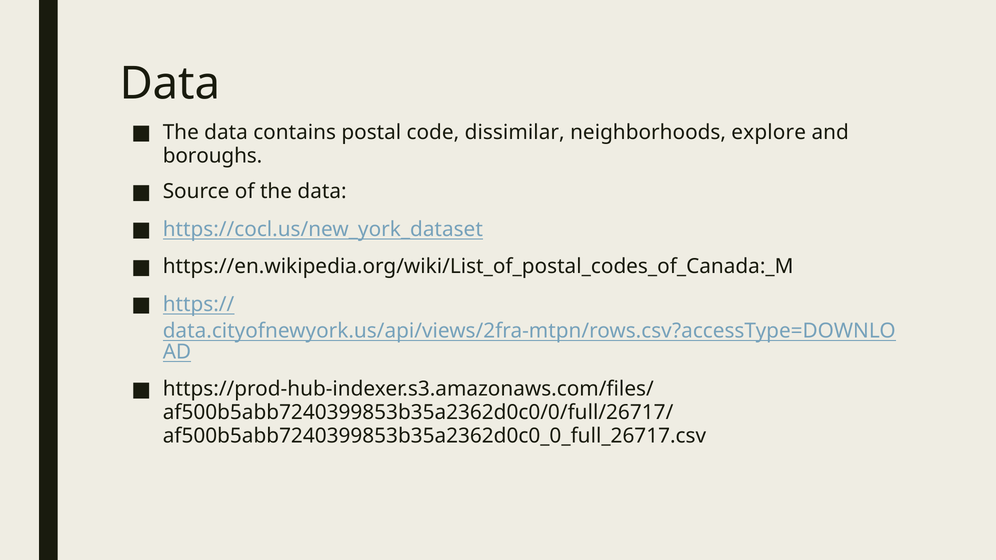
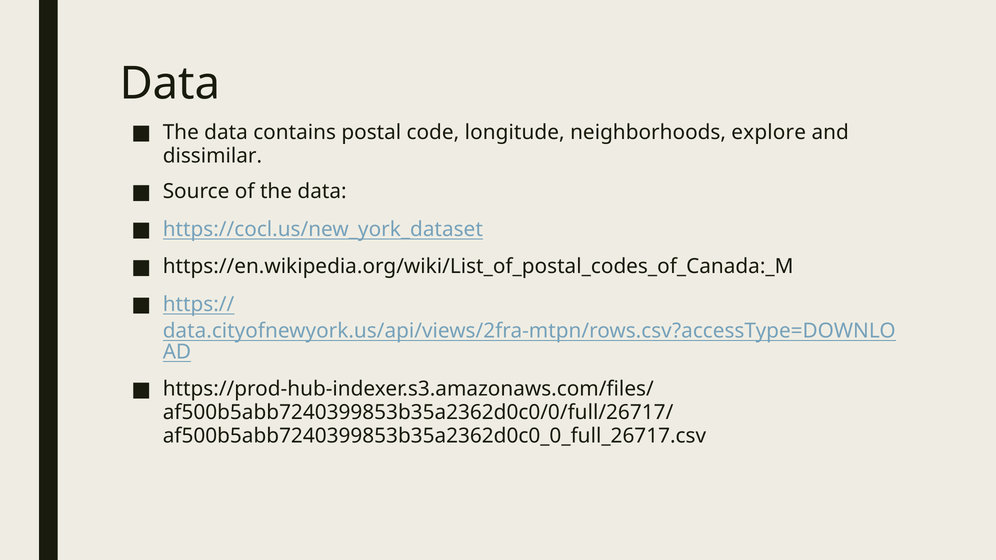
dissimilar: dissimilar -> longitude
boroughs: boroughs -> dissimilar
